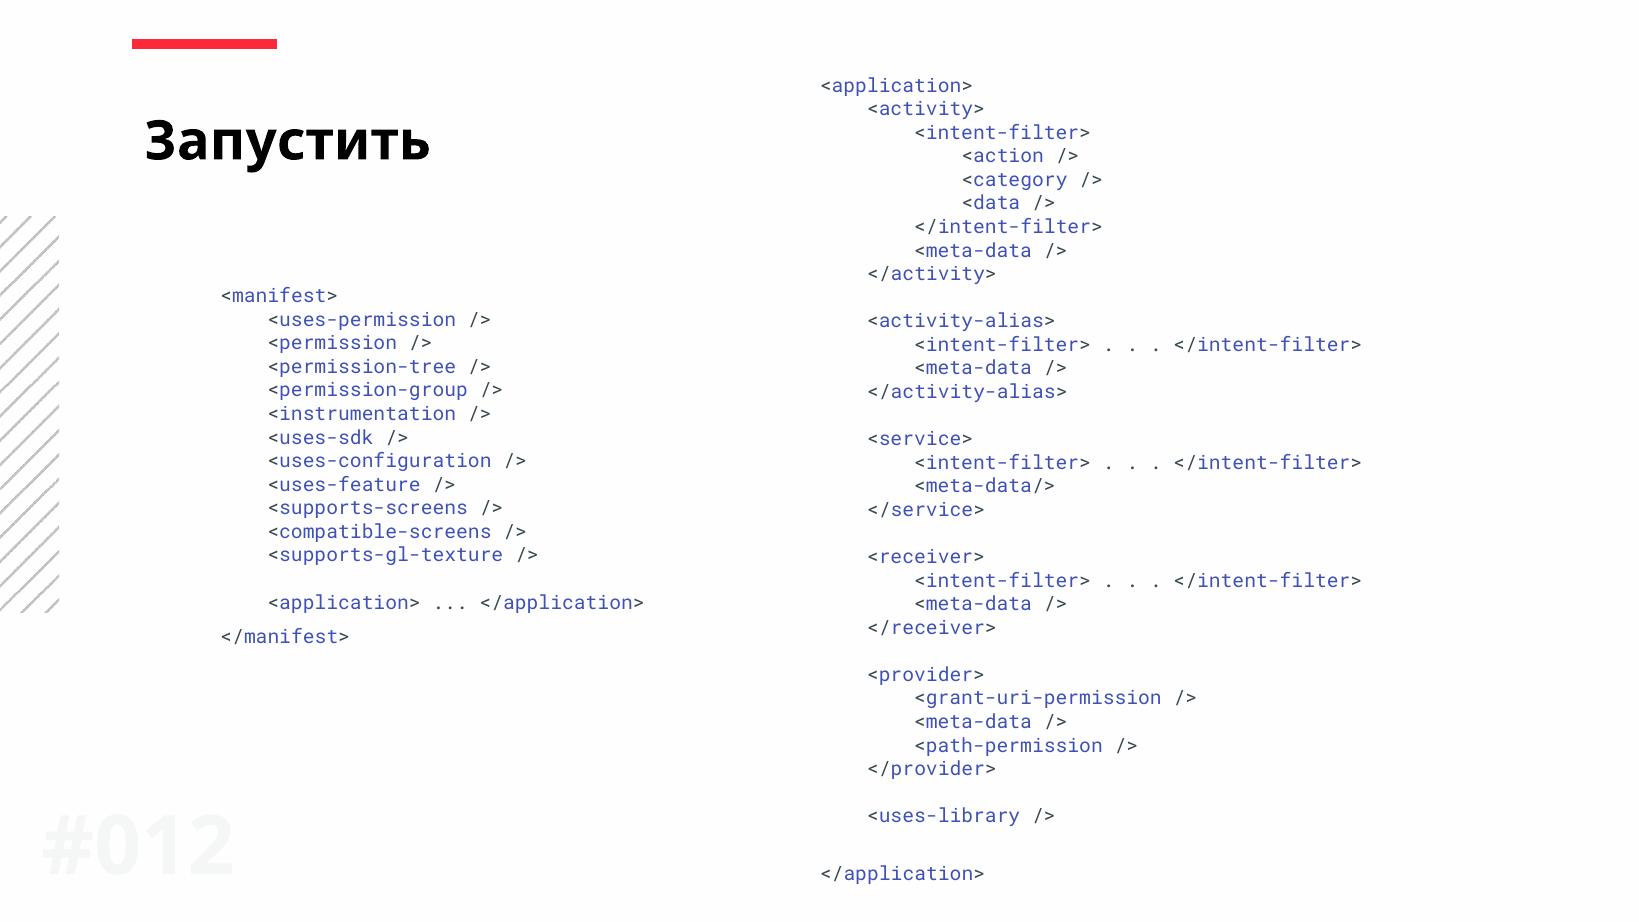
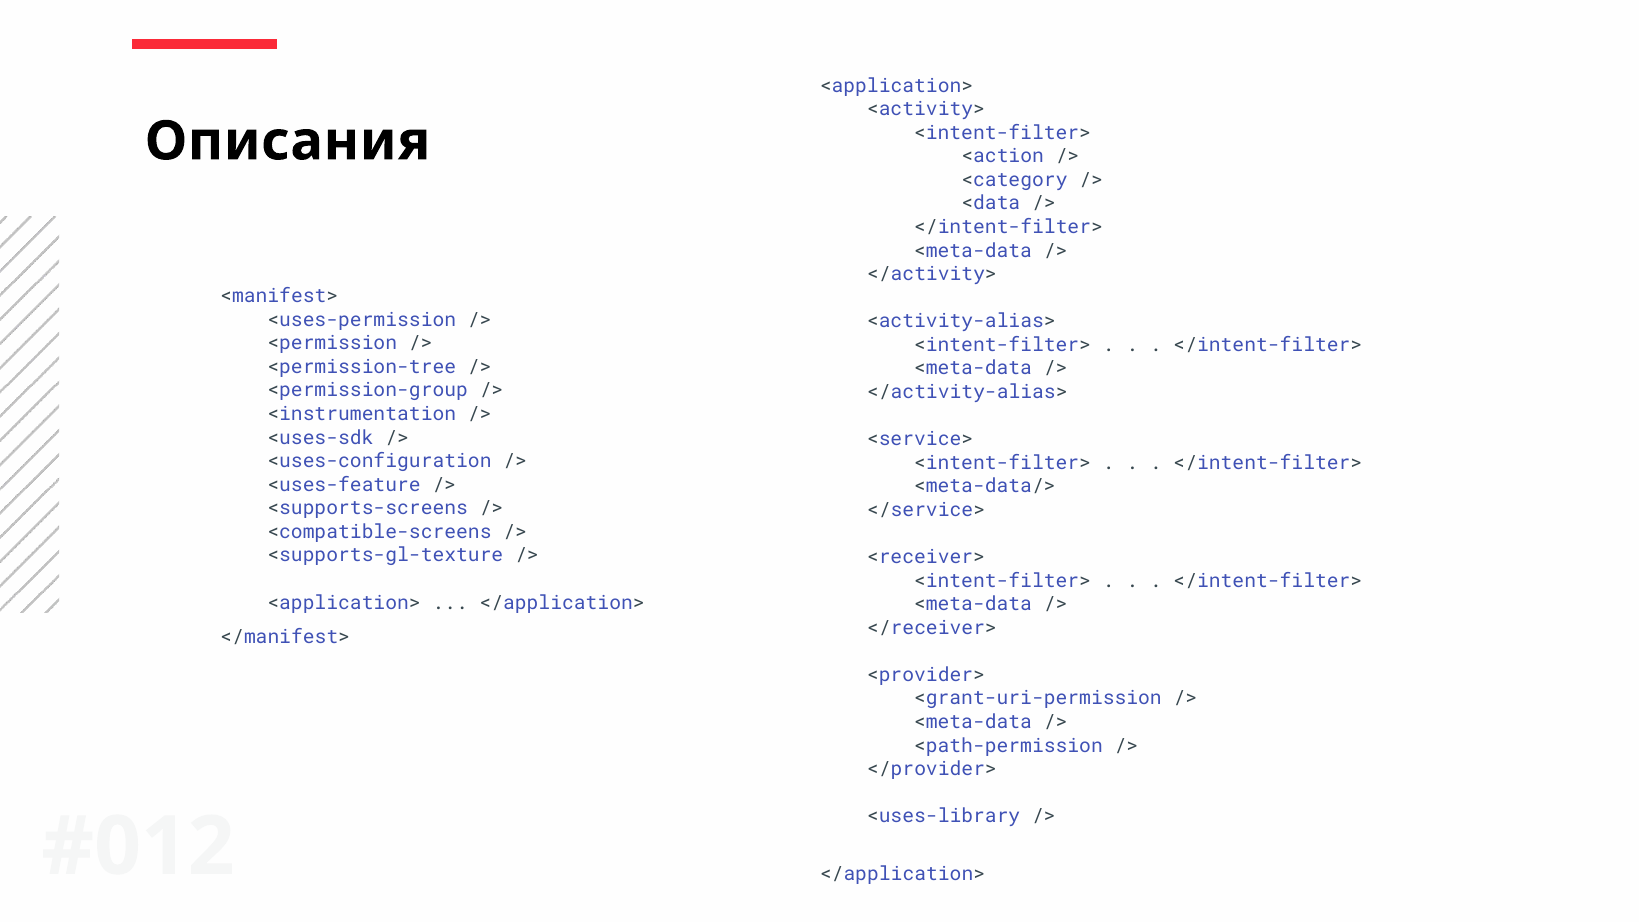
Запустить: Запустить -> Описания
